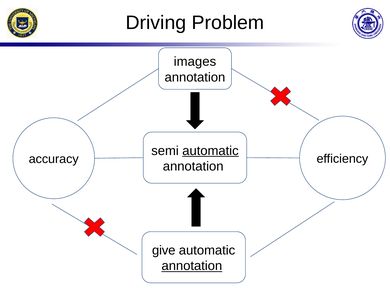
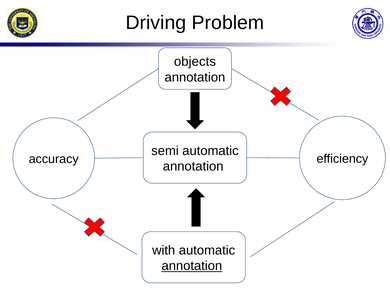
images: images -> objects
automatic at (210, 151) underline: present -> none
give: give -> with
